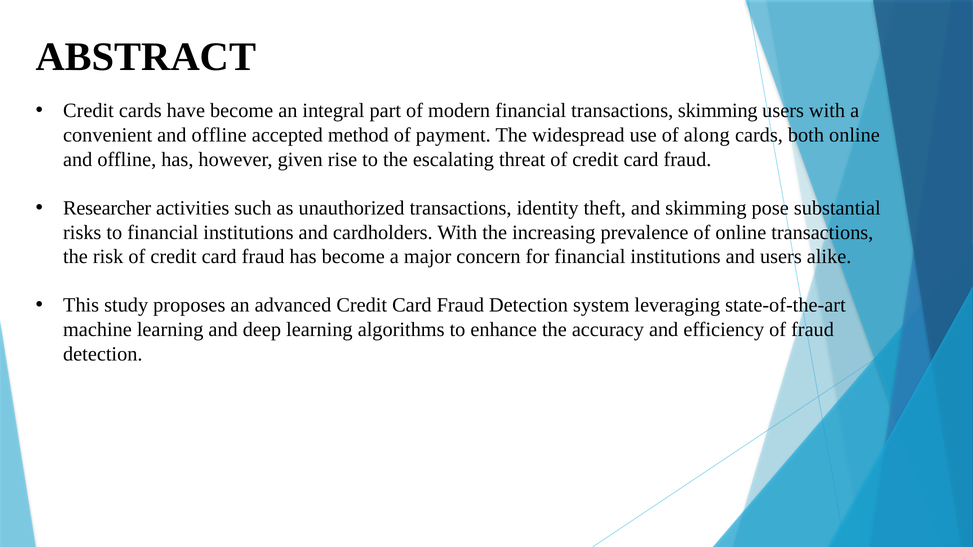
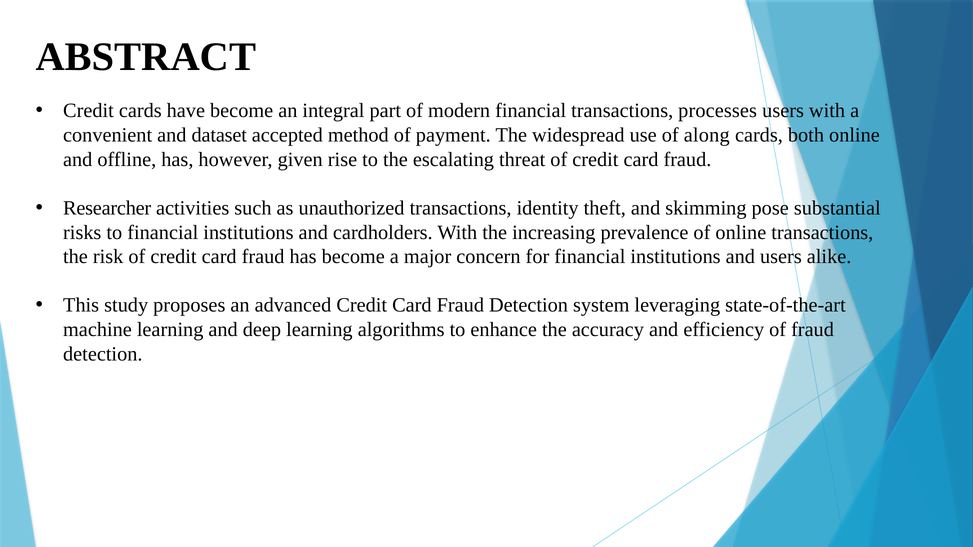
transactions skimming: skimming -> processes
convenient and offline: offline -> dataset
